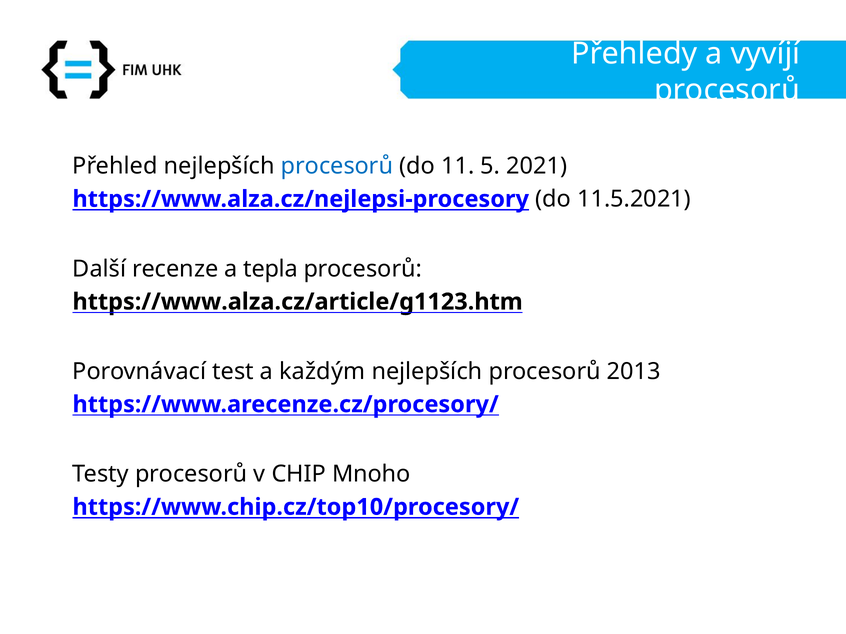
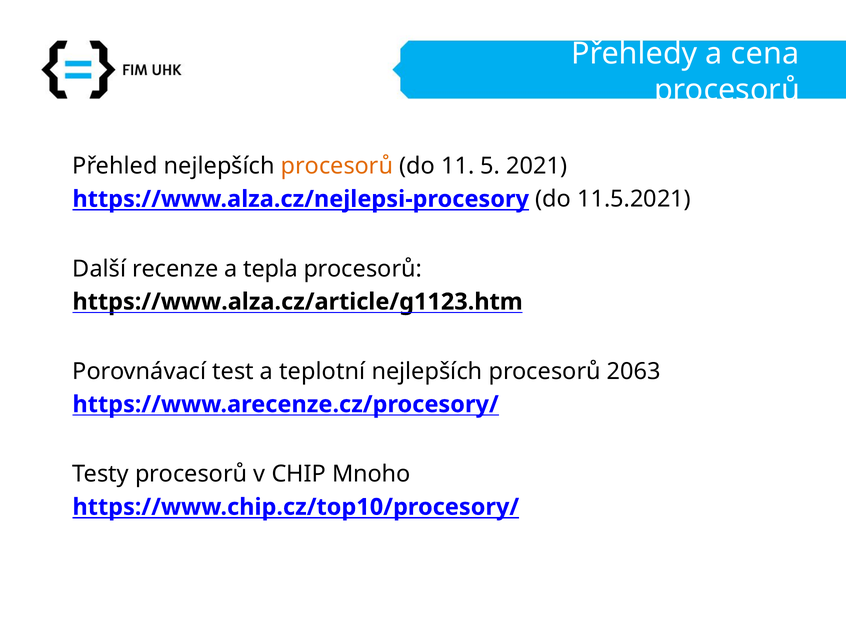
vyvíjí: vyvíjí -> cena
procesorů at (337, 166) colour: blue -> orange
každým: každým -> teplotní
2013: 2013 -> 2063
